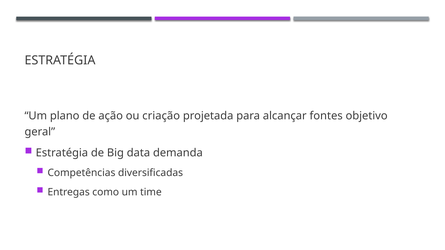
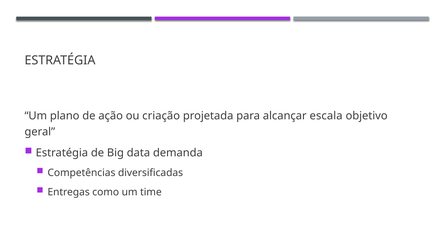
fontes: fontes -> escala
